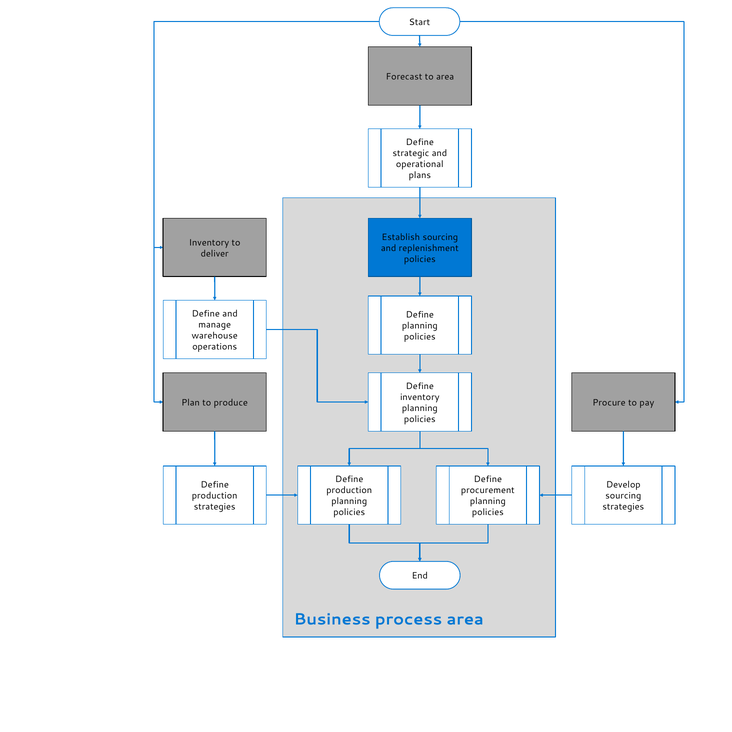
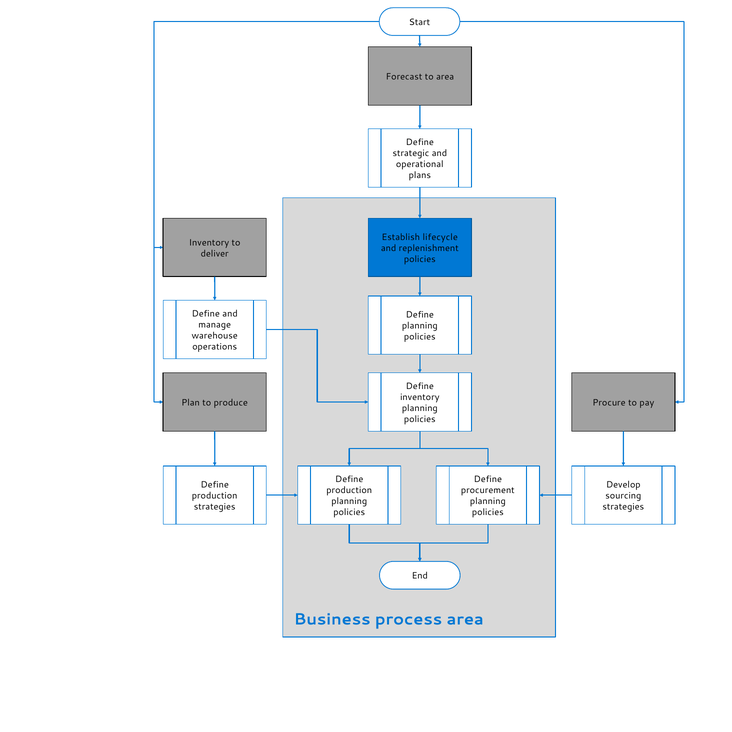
Establish sourcing: sourcing -> lifecycle
